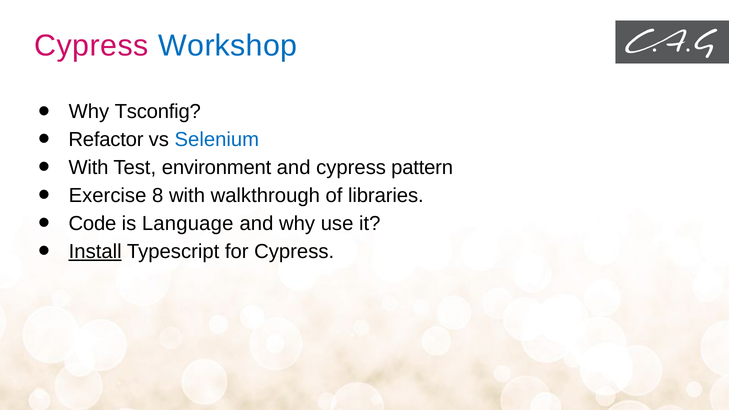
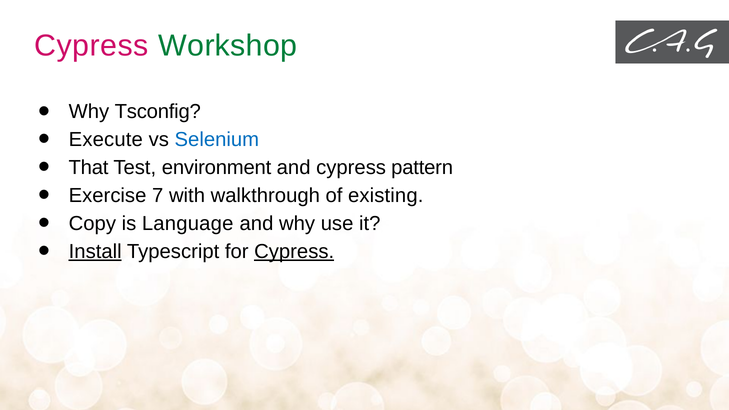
Workshop colour: blue -> green
Refactor: Refactor -> Execute
With at (89, 168): With -> That
8: 8 -> 7
libraries: libraries -> existing
Code: Code -> Copy
Cypress at (294, 252) underline: none -> present
